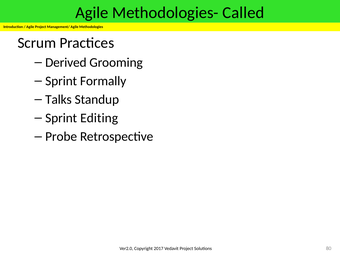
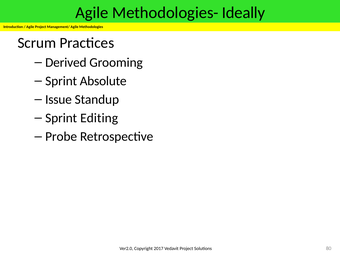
Called: Called -> Ideally
Formally: Formally -> Absolute
Talks: Talks -> Issue
